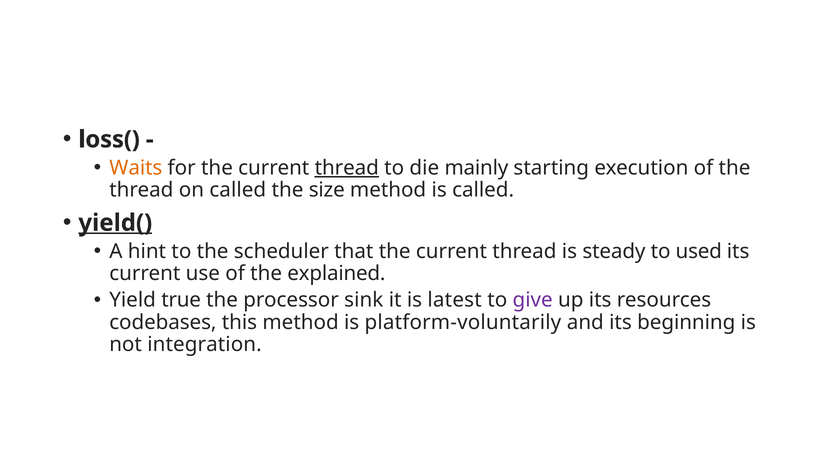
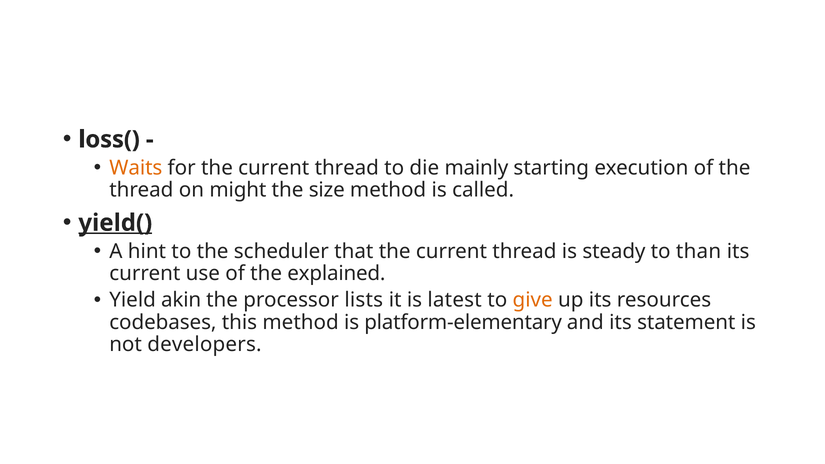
thread at (347, 168) underline: present -> none
on called: called -> might
used: used -> than
true: true -> akin
sink: sink -> lists
give colour: purple -> orange
platform-voluntarily: platform-voluntarily -> platform-elementary
beginning: beginning -> statement
integration: integration -> developers
